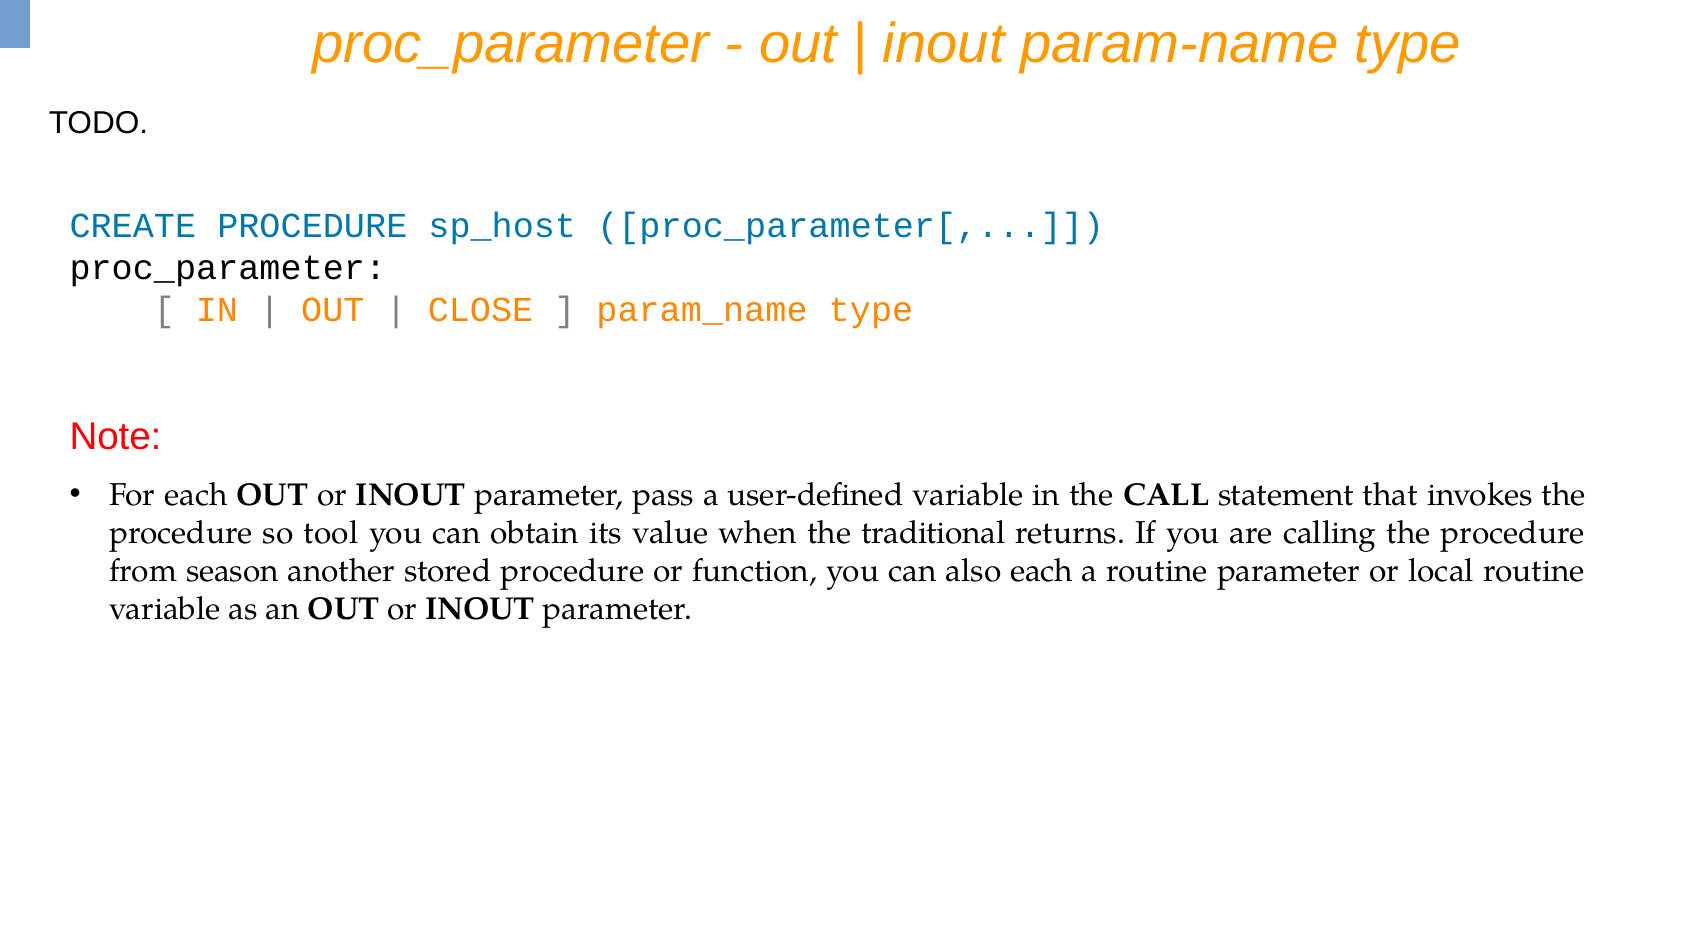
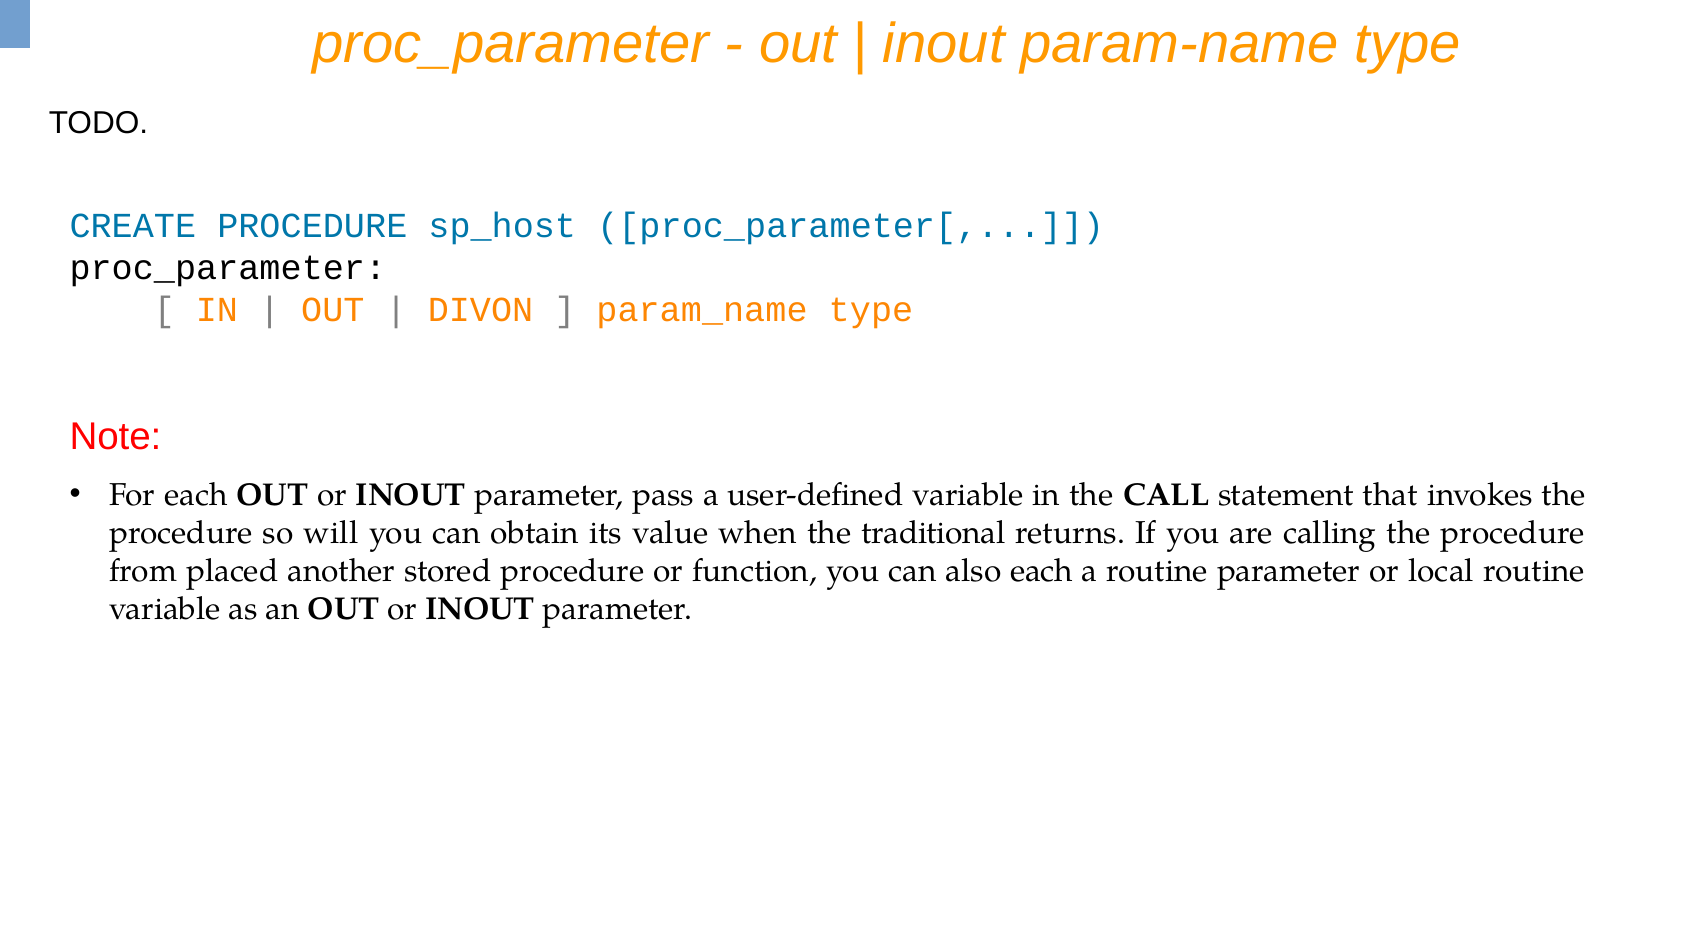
CLOSE: CLOSE -> DIVON
tool: tool -> will
season: season -> placed
